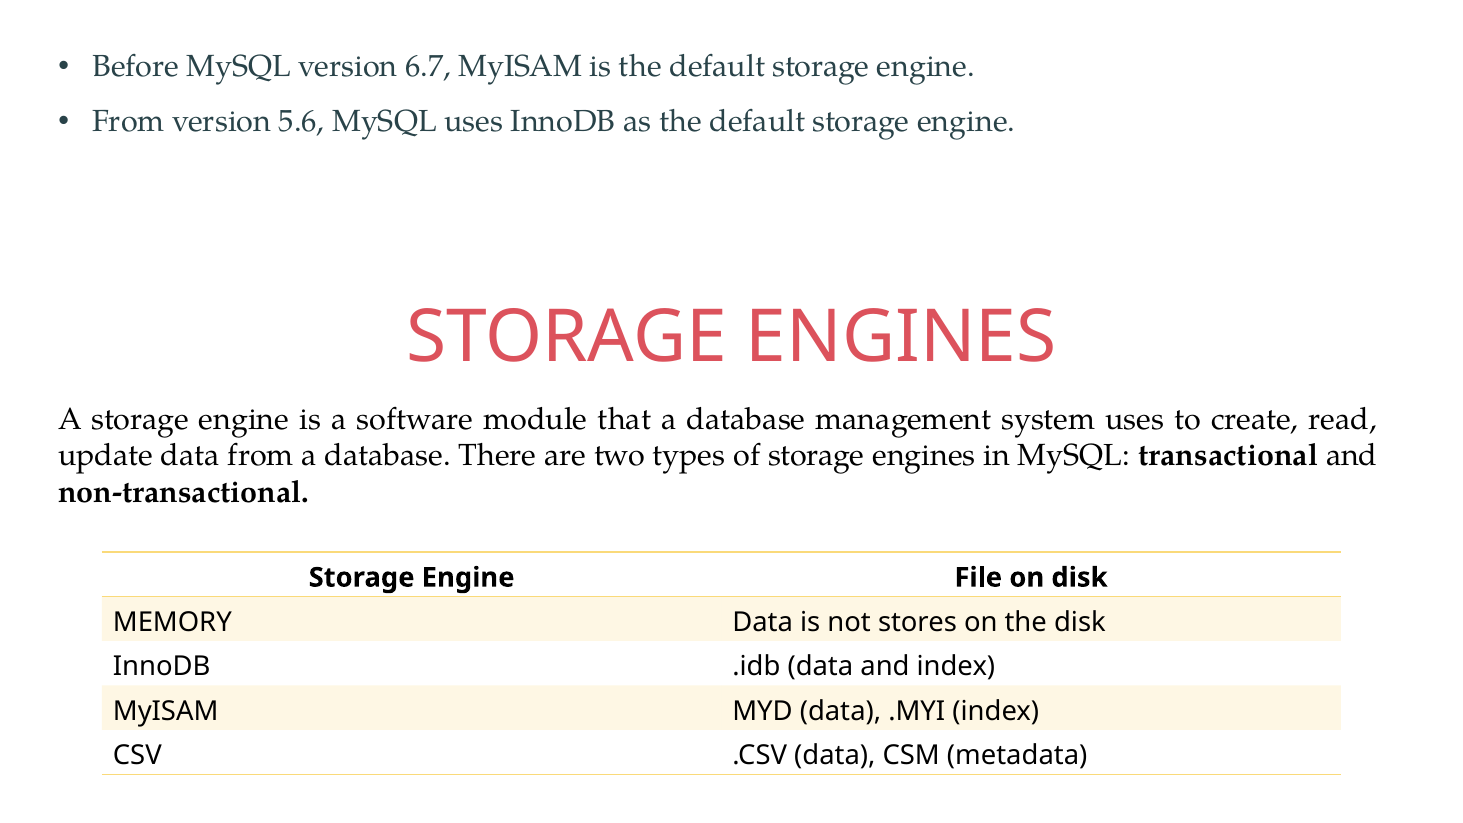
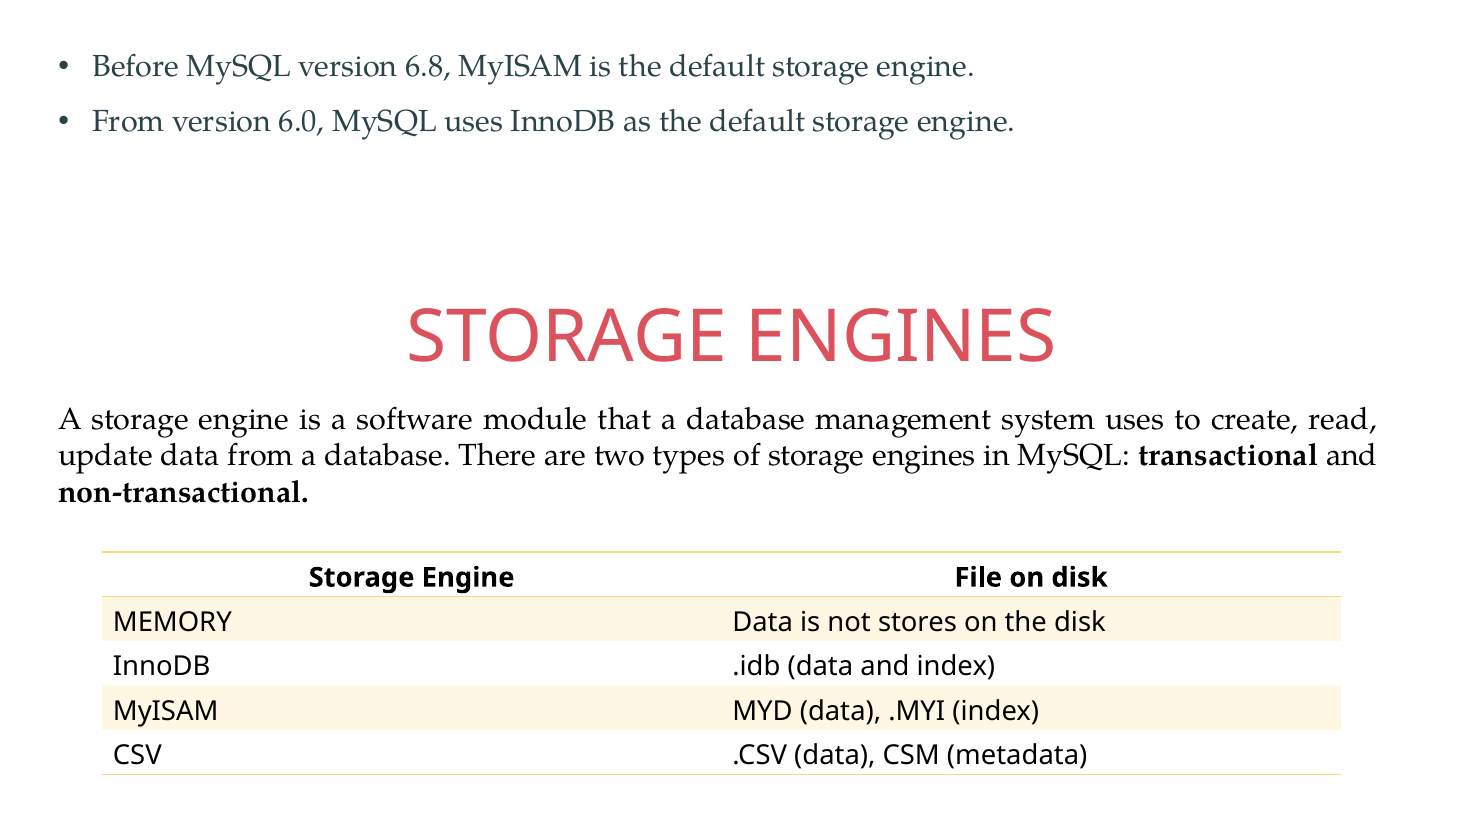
6.7: 6.7 -> 6.8
5.6: 5.6 -> 6.0
